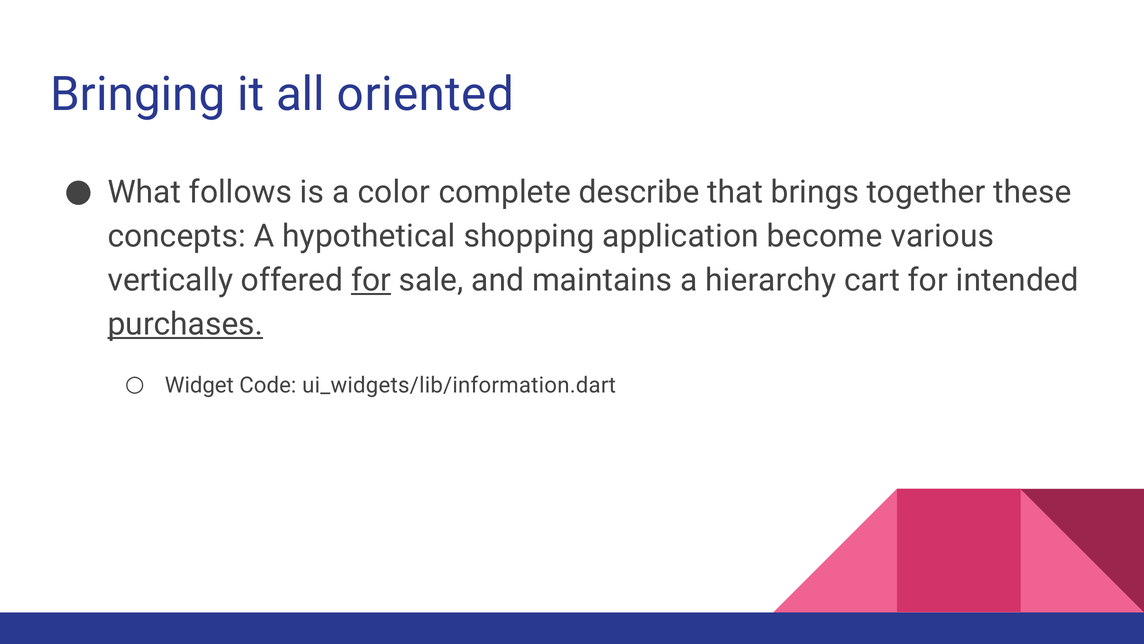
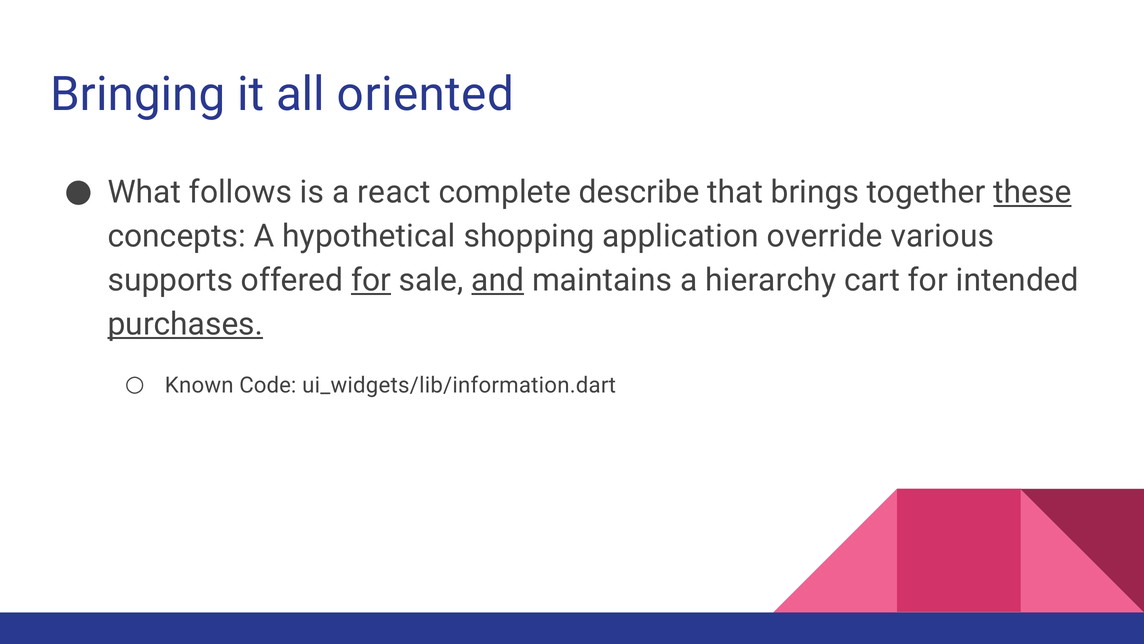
color: color -> react
these underline: none -> present
become: become -> override
vertically: vertically -> supports
and underline: none -> present
Widget: Widget -> Known
